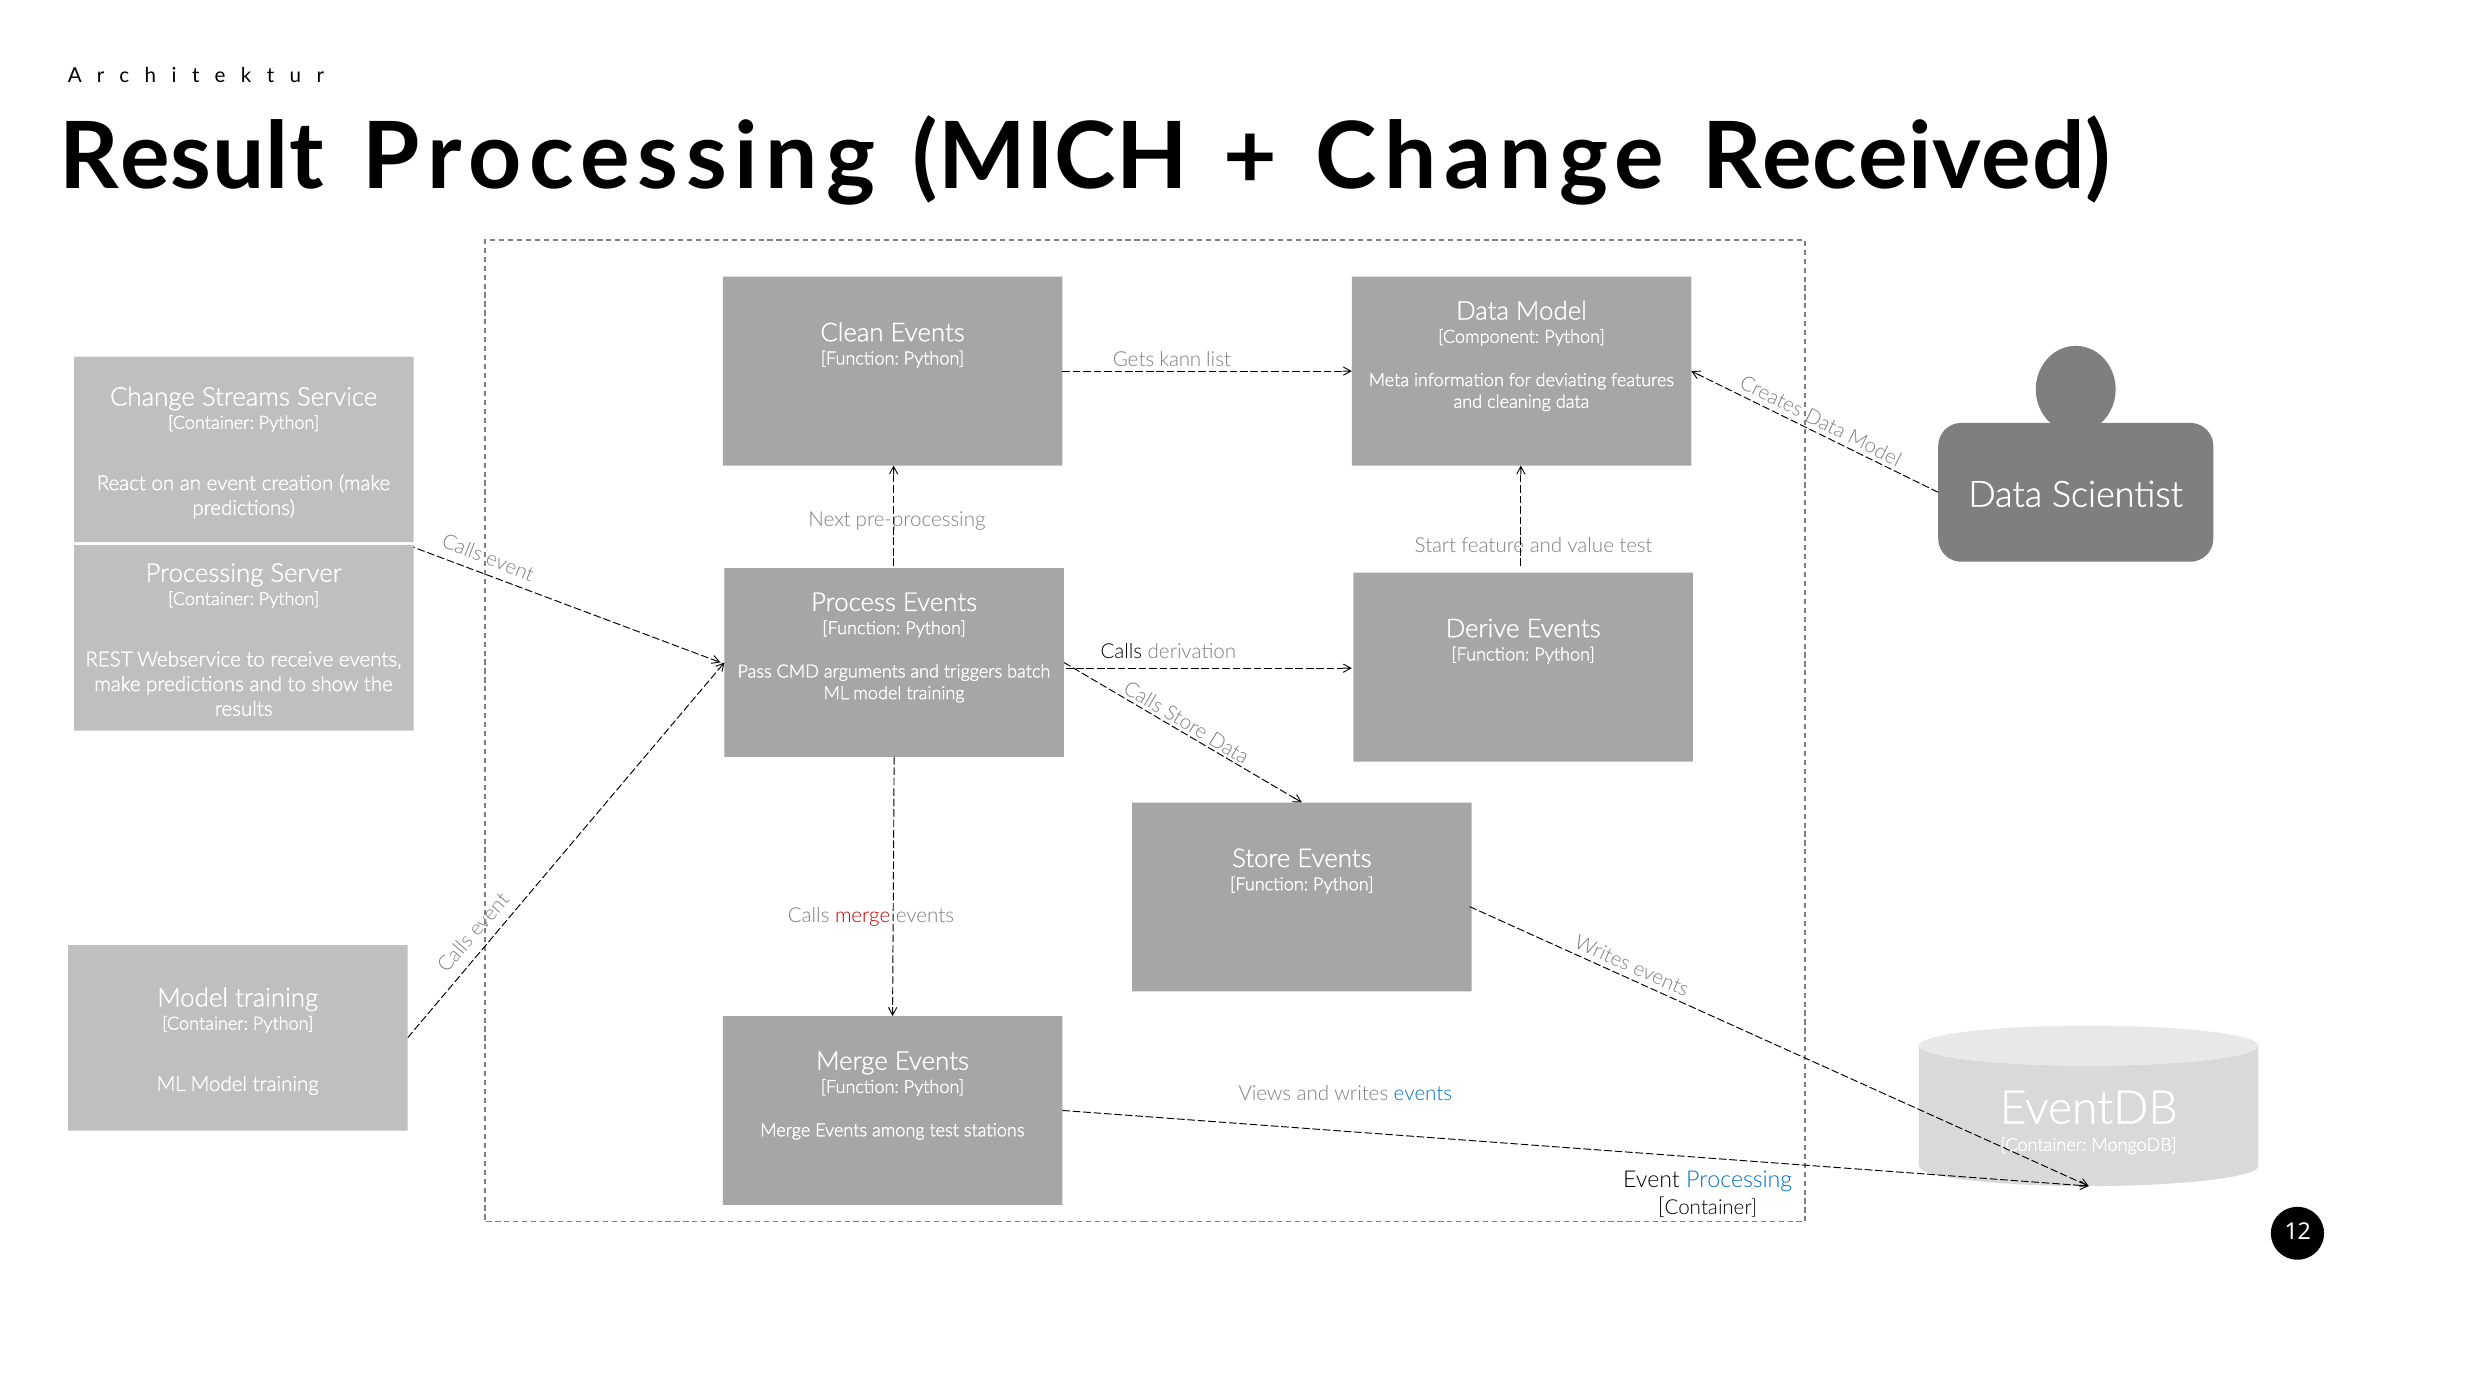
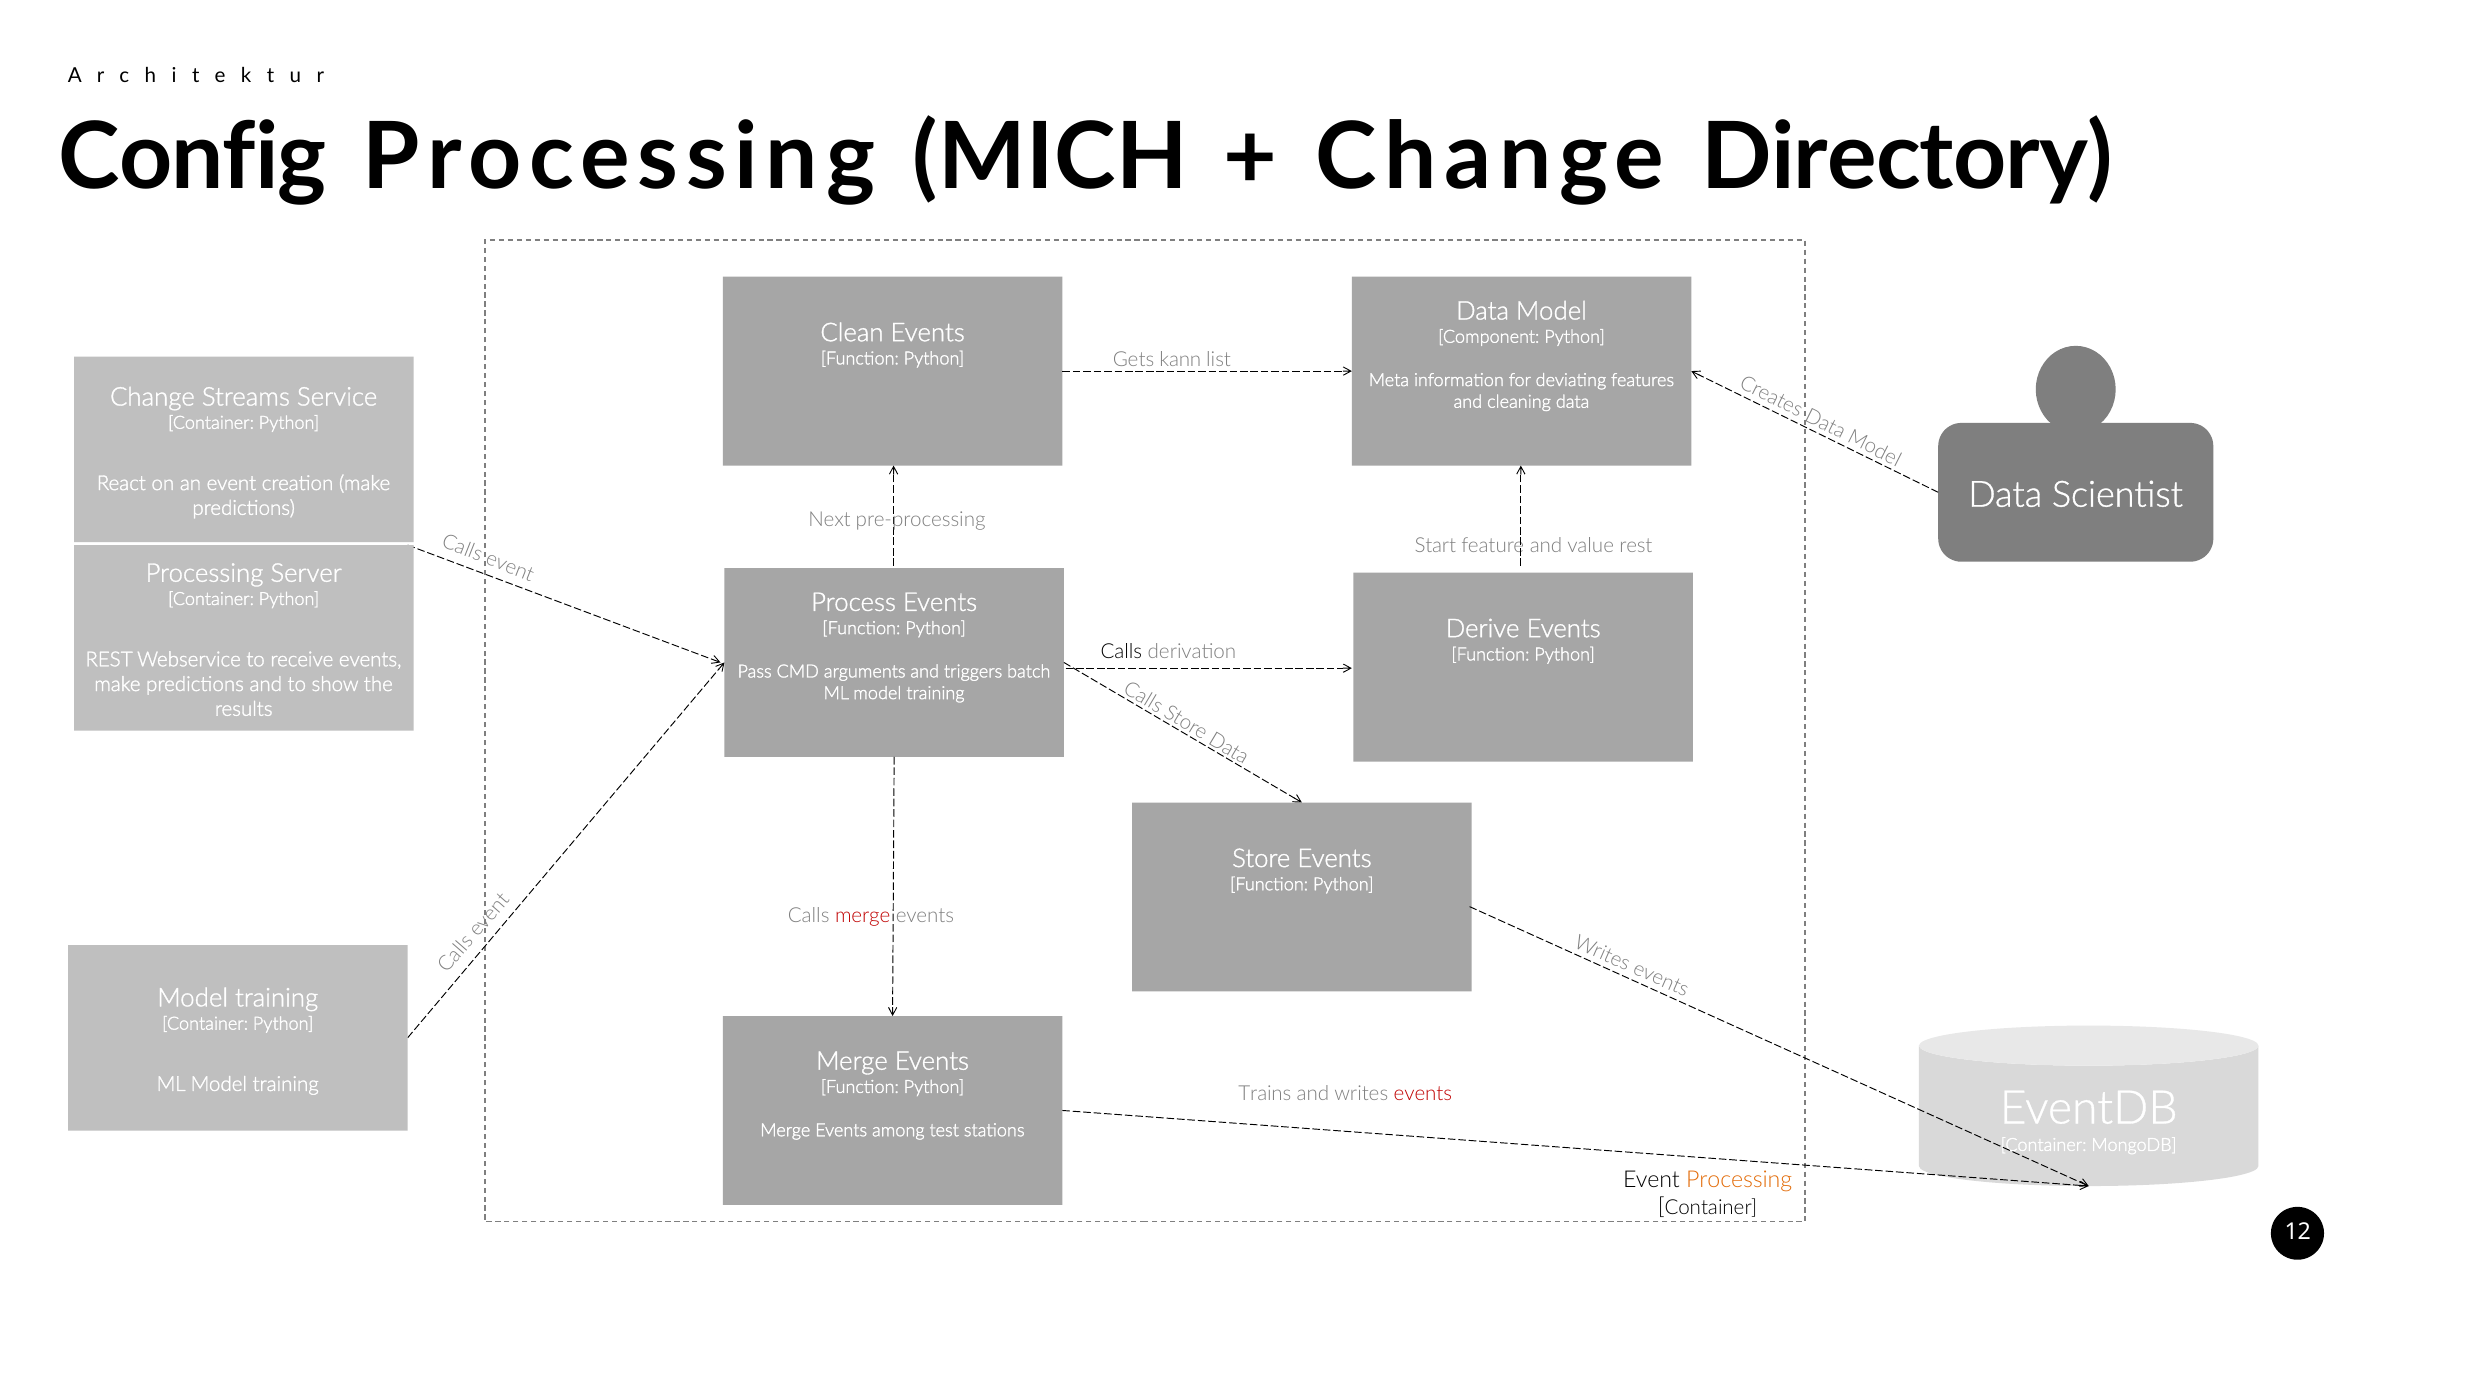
Result: Result -> Config
Received: Received -> Directory
value test: test -> rest
Views: Views -> Trains
events at (1423, 1093) colour: blue -> red
Processing at (1739, 1179) colour: blue -> orange
